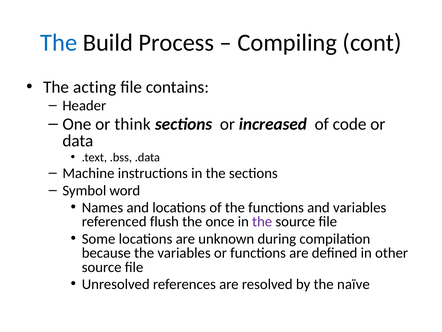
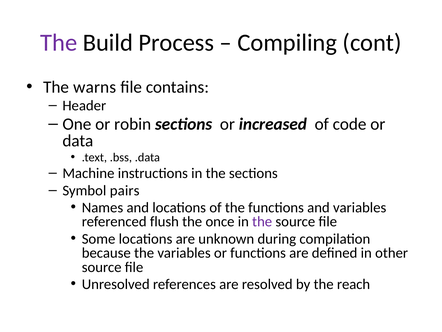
The at (59, 43) colour: blue -> purple
acting: acting -> warns
think: think -> robin
word: word -> pairs
naïve: naïve -> reach
